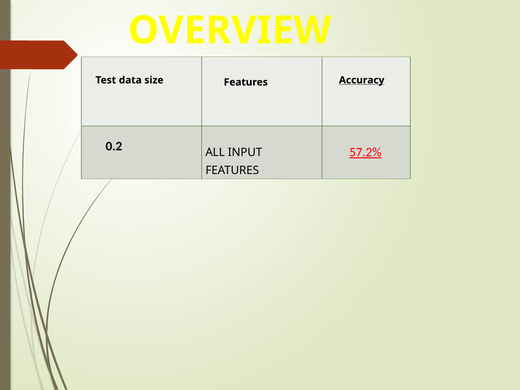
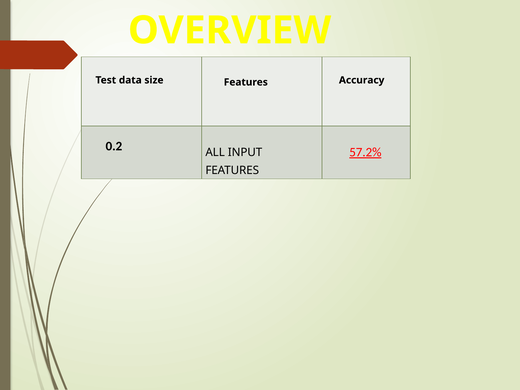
Accuracy underline: present -> none
